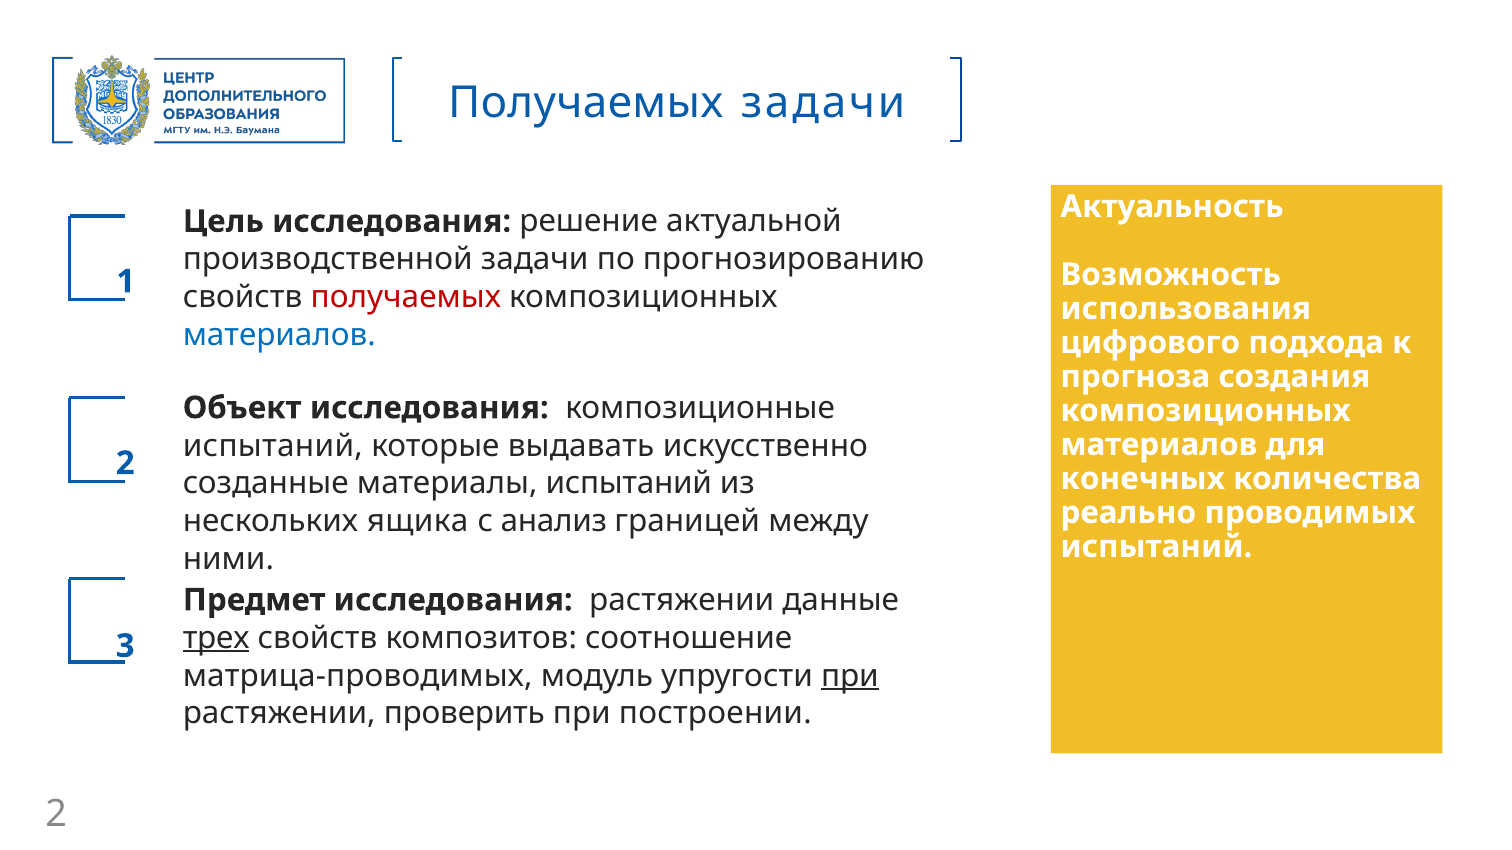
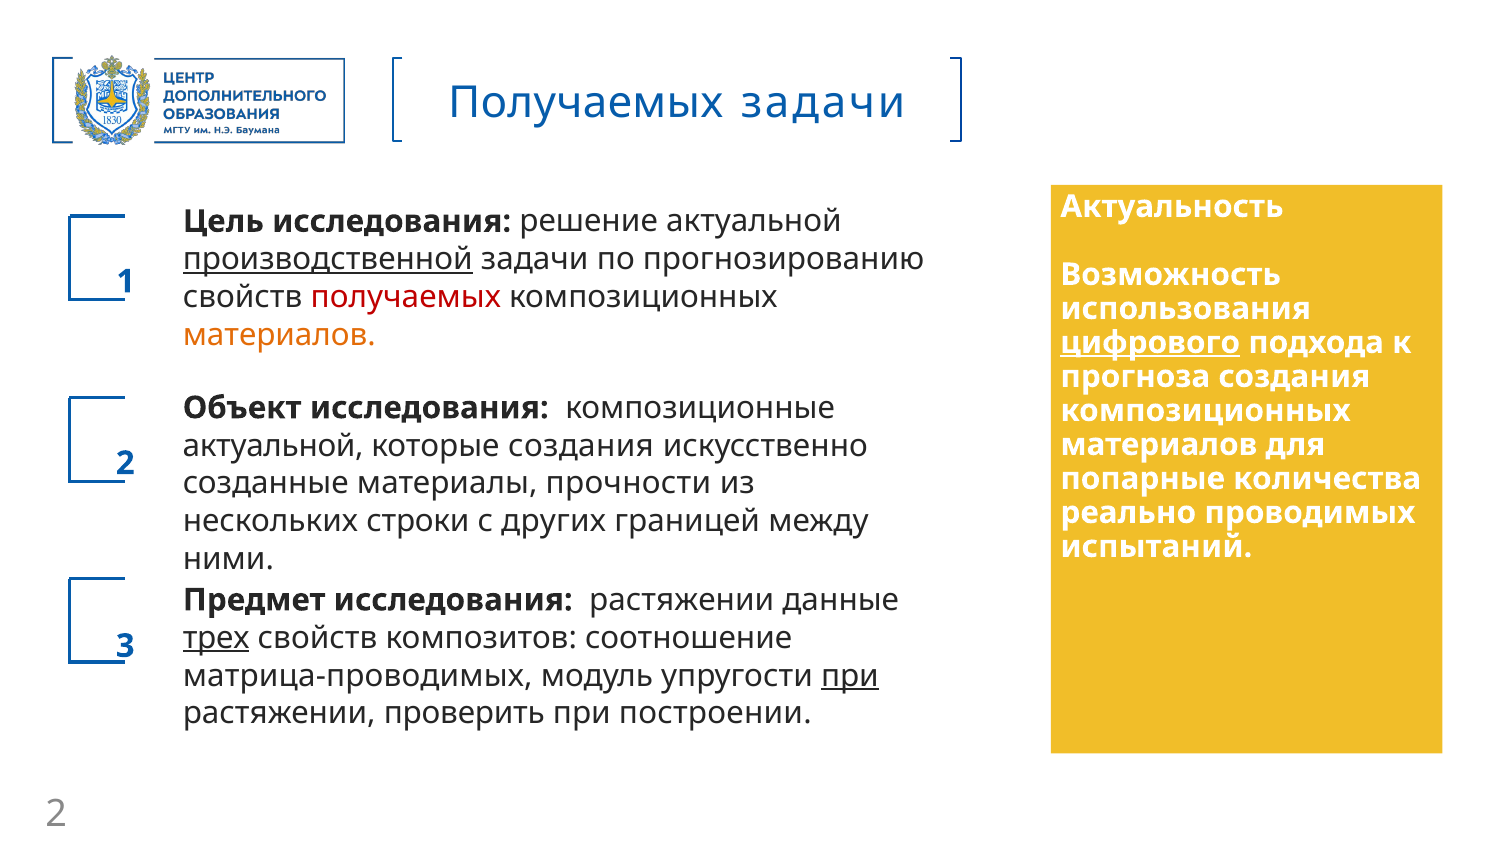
производственной underline: none -> present
материалов at (279, 335) colour: blue -> orange
цифрового underline: none -> present
испытаний at (273, 446): испытаний -> актуальной
которые выдавать: выдавать -> создания
конечных: конечных -> попарные
материалы испытаний: испытаний -> прочности
ящика: ящика -> строки
анализ: анализ -> других
